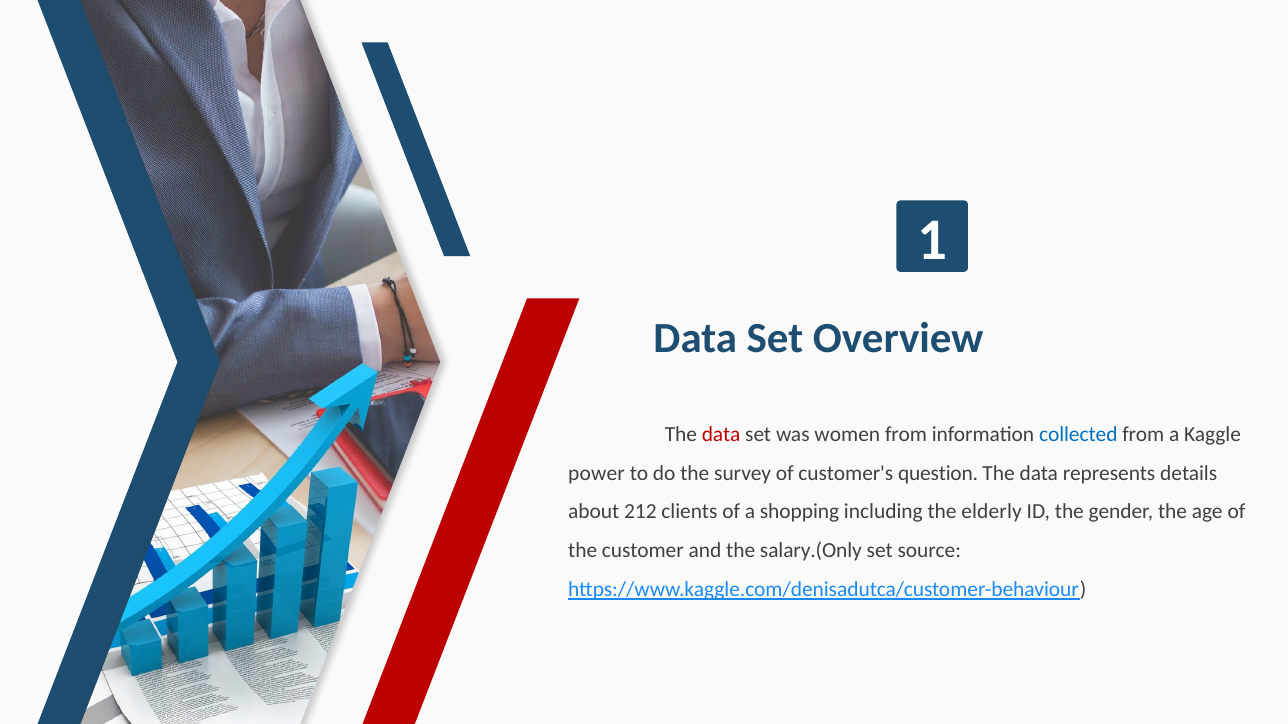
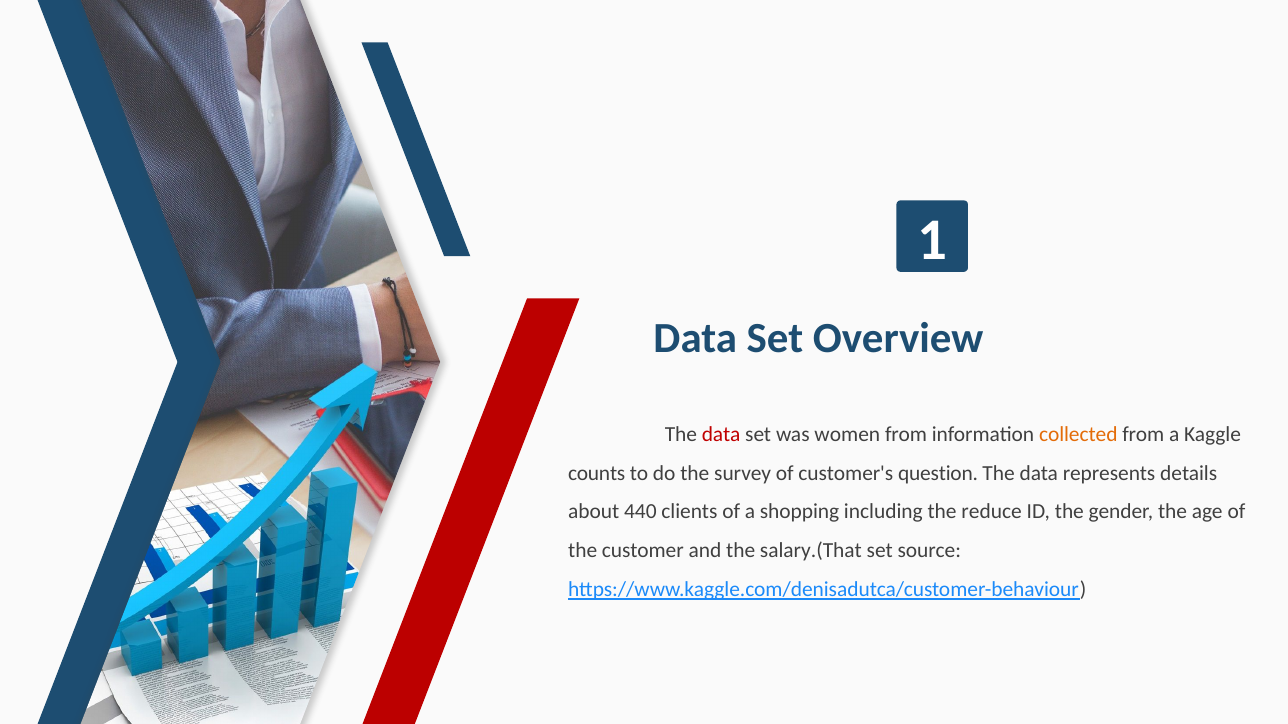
collected colour: blue -> orange
power: power -> counts
212: 212 -> 440
elderly: elderly -> reduce
salary.(Only: salary.(Only -> salary.(That
